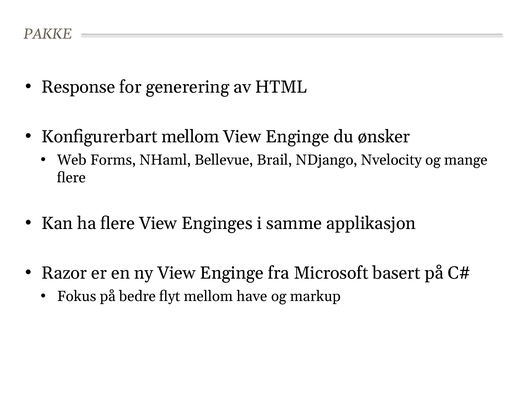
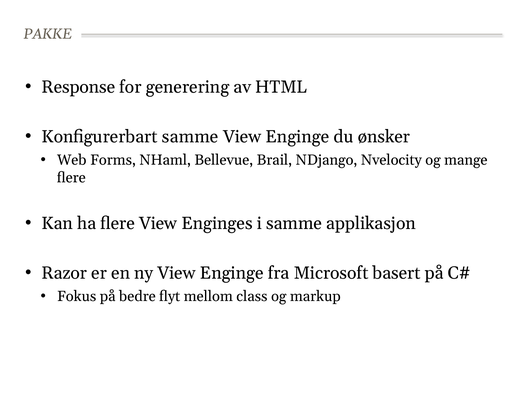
Konfigurerbart mellom: mellom -> samme
have: have -> class
